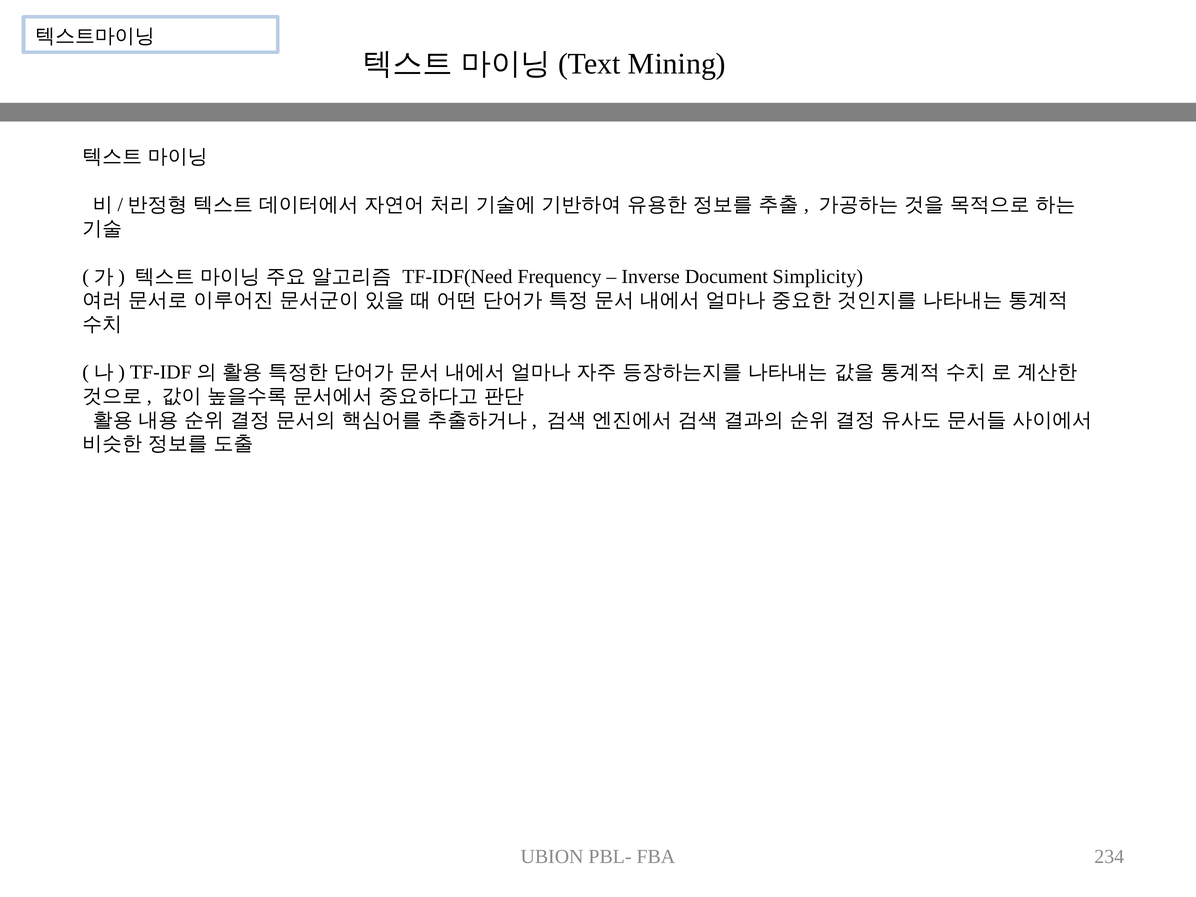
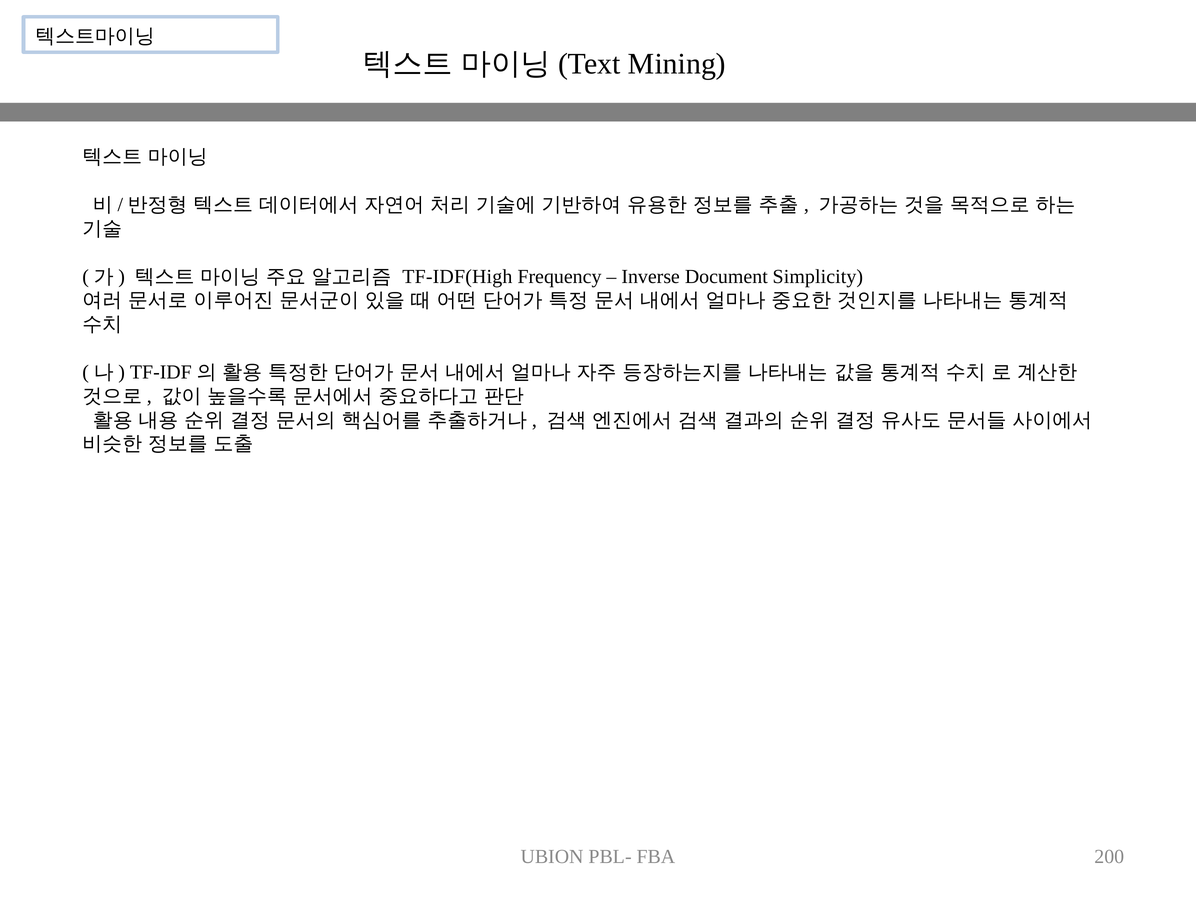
TF-IDF(Need: TF-IDF(Need -> TF-IDF(High
234: 234 -> 200
